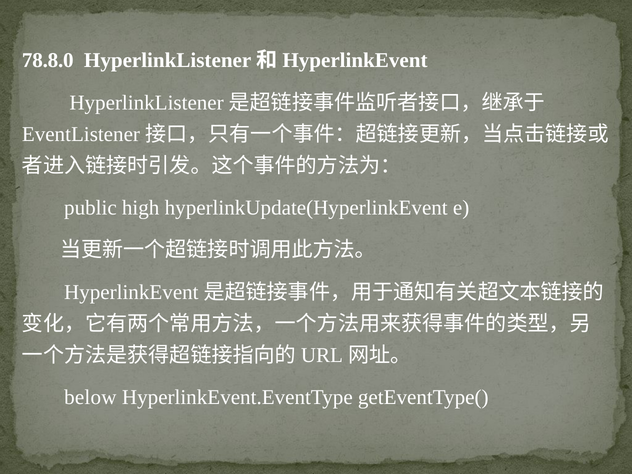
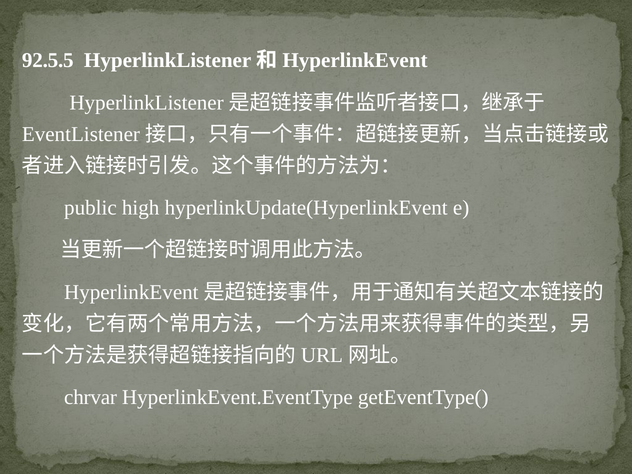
78.8.0: 78.8.0 -> 92.5.5
below: below -> chrvar
